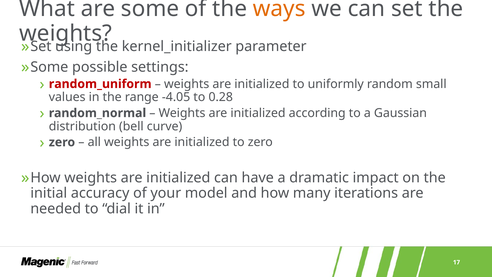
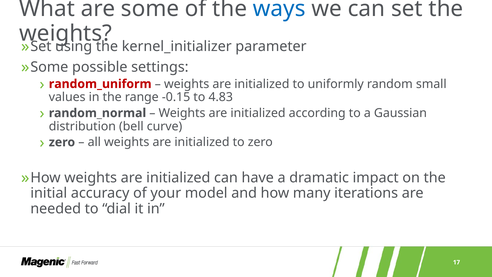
ways colour: orange -> blue
-4.05: -4.05 -> -0.15
0.28: 0.28 -> 4.83
